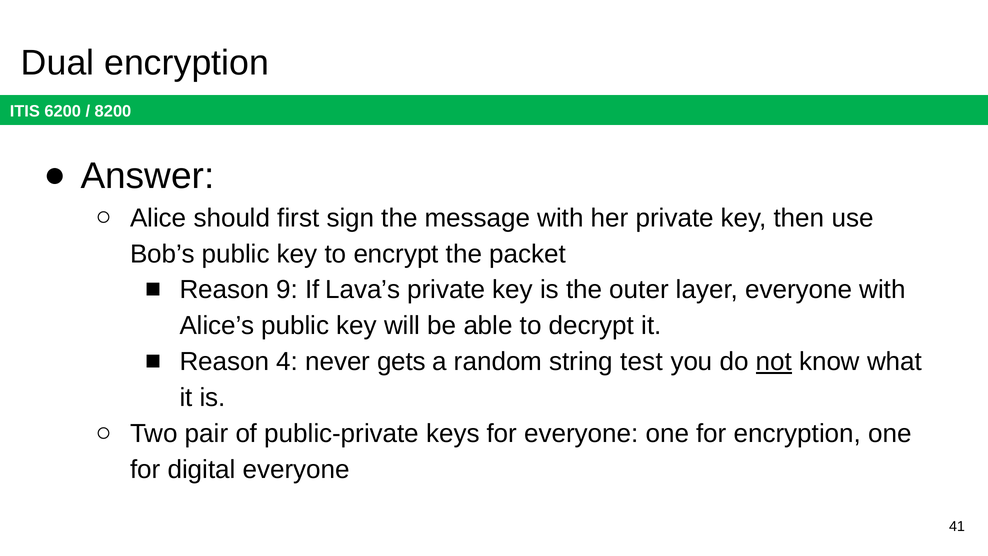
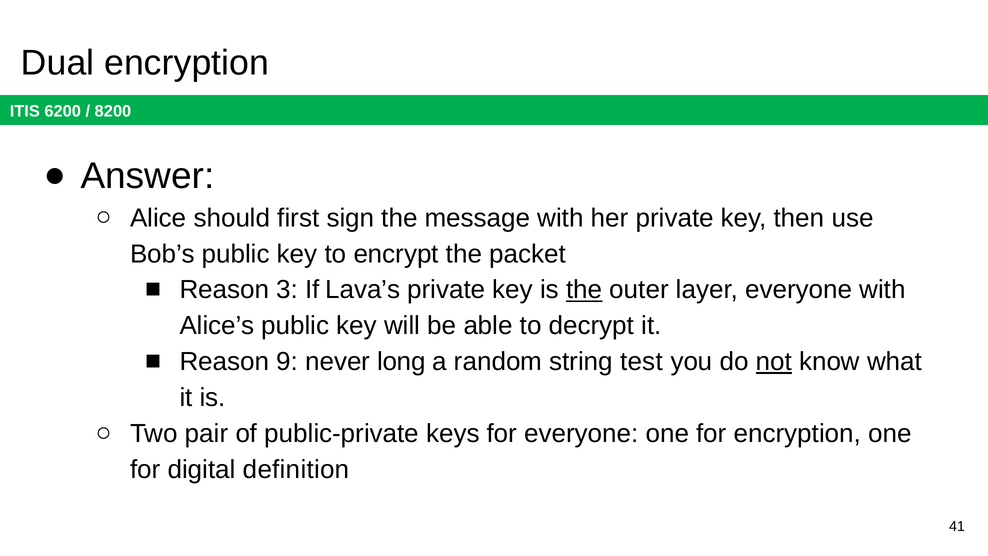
9: 9 -> 3
the at (584, 290) underline: none -> present
4: 4 -> 9
gets: gets -> long
digital everyone: everyone -> definition
